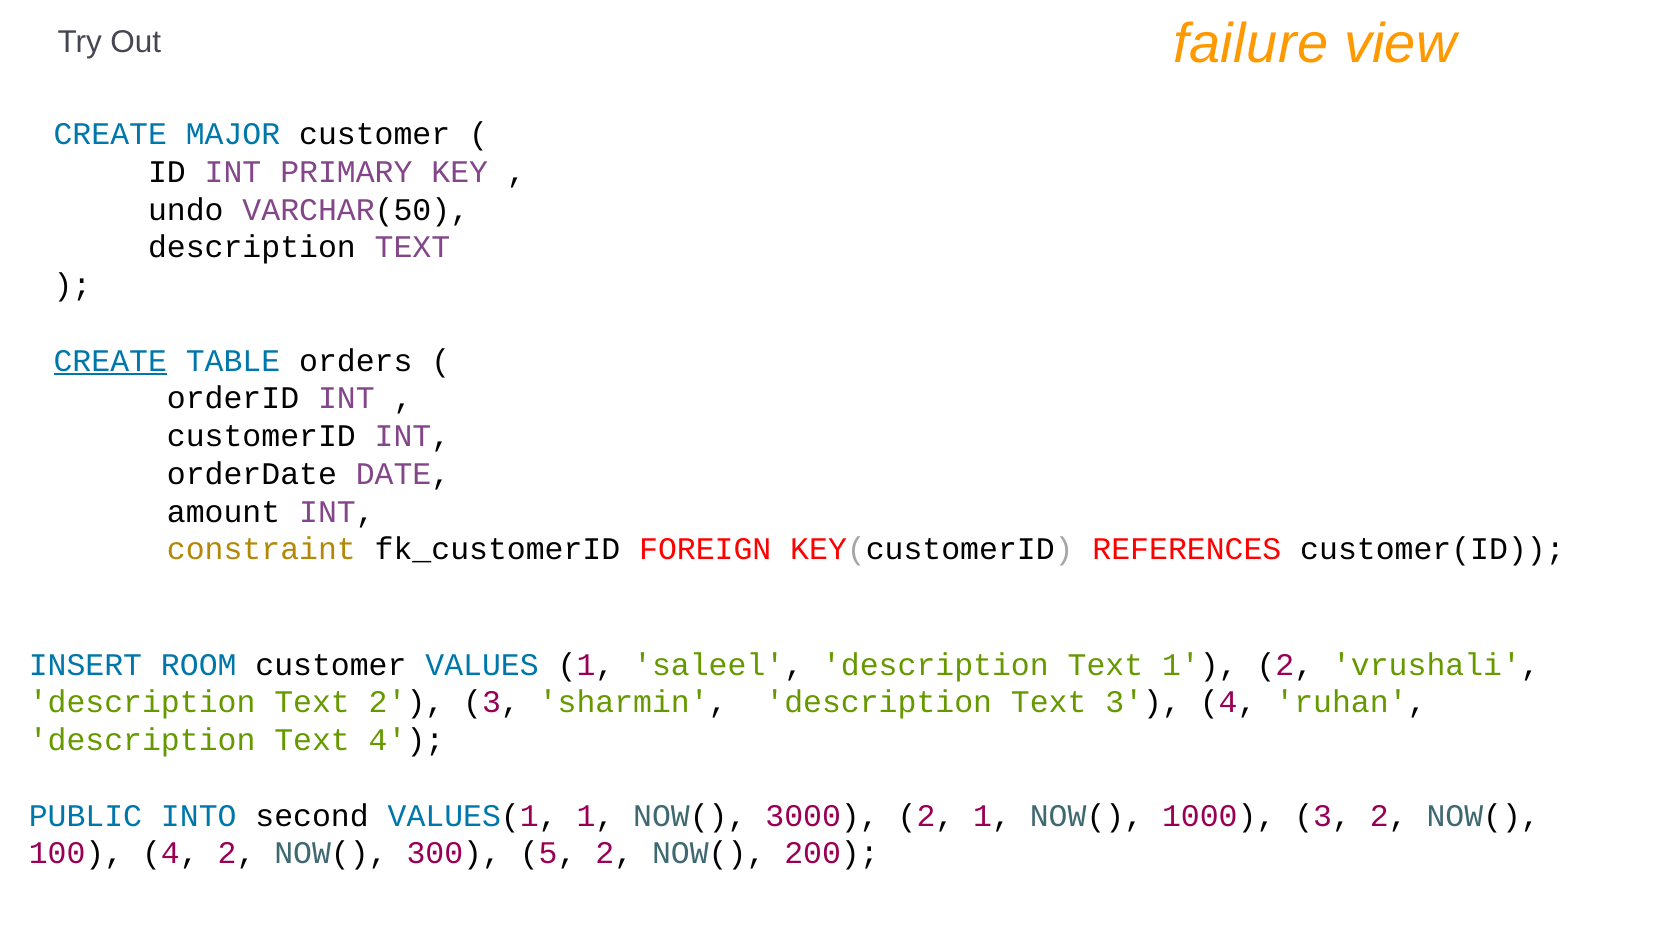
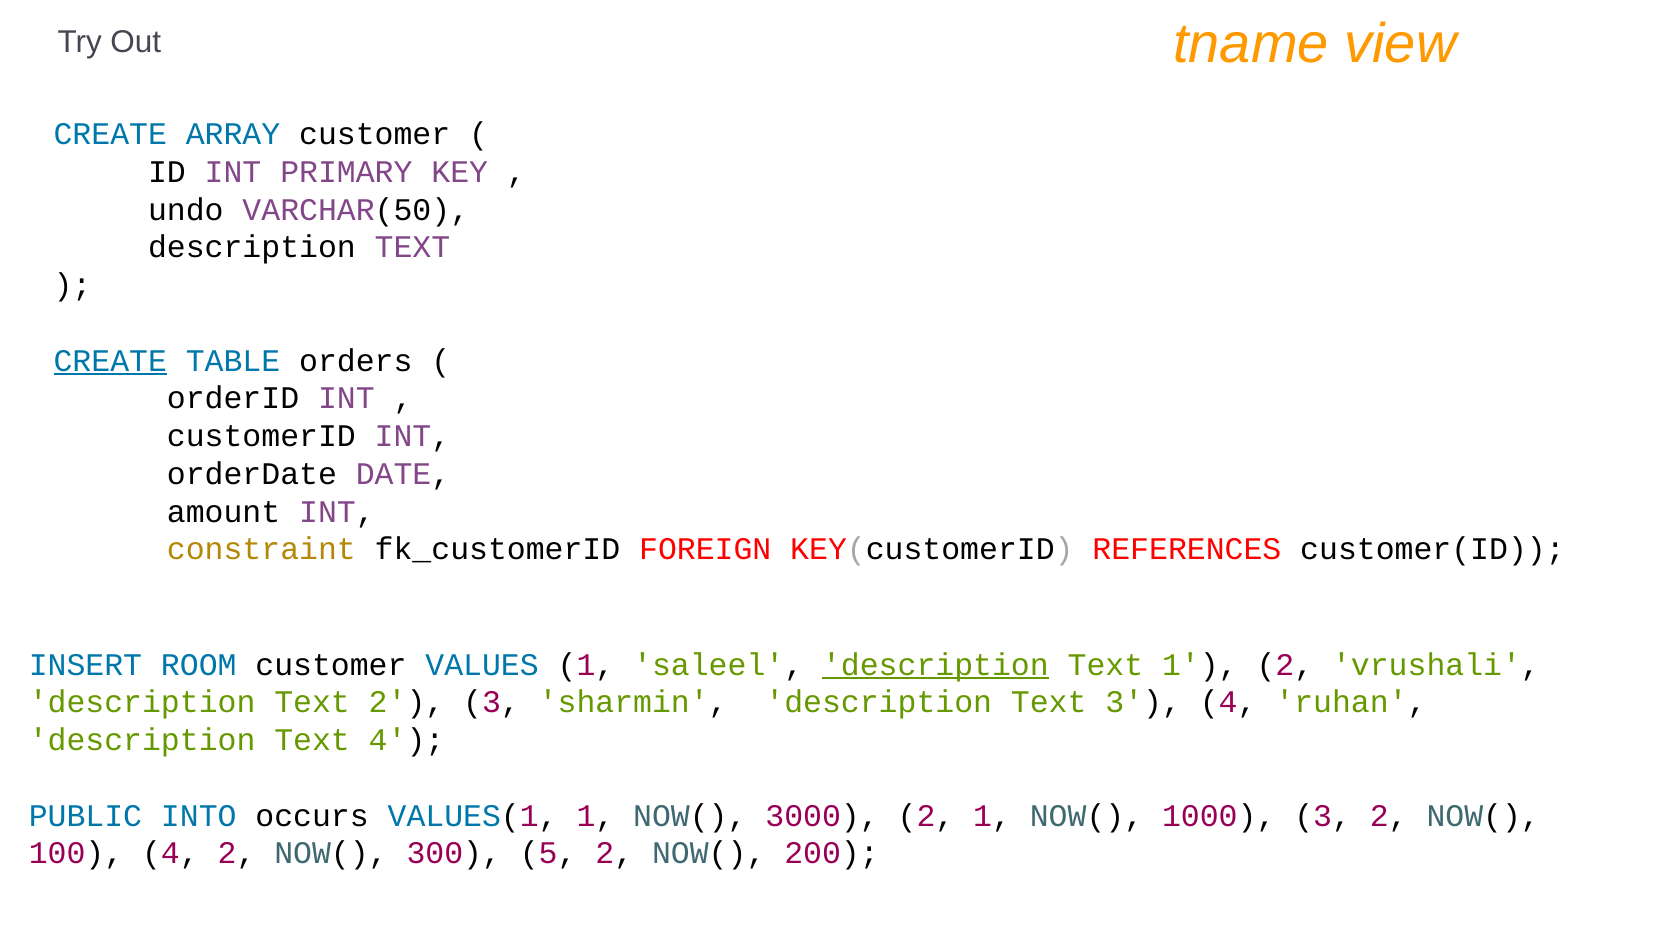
failure: failure -> tname
MAJOR: MAJOR -> ARRAY
description at (935, 665) underline: none -> present
second: second -> occurs
